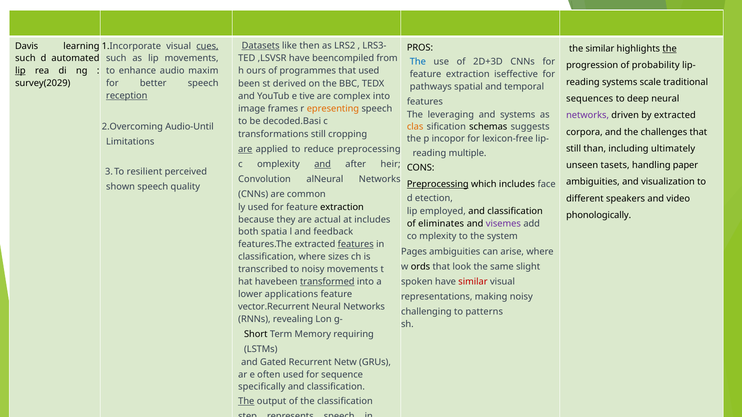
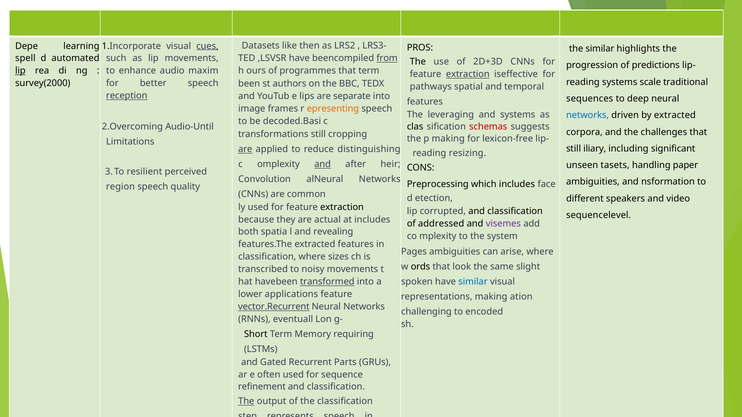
Datasets underline: present -> none
Davis: Davis -> Depe
the at (670, 49) underline: present -> none
from underline: none -> present
such at (25, 58): such -> spell
The at (418, 62) colour: blue -> black
probability: probability -> predictions
that used: used -> term
extraction at (468, 74) underline: none -> present
survey(2029: survey(2029 -> survey(2000
derived: derived -> authors
tive: tive -> lips
complex: complex -> separate
networks at (588, 115) colour: purple -> blue
clas colour: orange -> black
schemas colour: black -> red
p incopor: incopor -> making
than: than -> iliary
ultimately: ultimately -> significant
reduce preprocessing: preprocessing -> distinguishing
multiple: multiple -> resizing
visualization: visualization -> nsformation
Preprocessing at (438, 184) underline: present -> none
shown: shown -> region
employed: employed -> corrupted
phonologically: phonologically -> sequencelevel
eliminates: eliminates -> addressed
feedback: feedback -> revealing
features at (356, 245) underline: present -> none
similar at (473, 282) colour: red -> blue
making noisy: noisy -> ation
vector.Recurrent underline: none -> present
to patterns: patterns -> encoded
RNNs revealing: revealing -> eventuall
Netw: Netw -> Parts
specifically: specifically -> refinement
